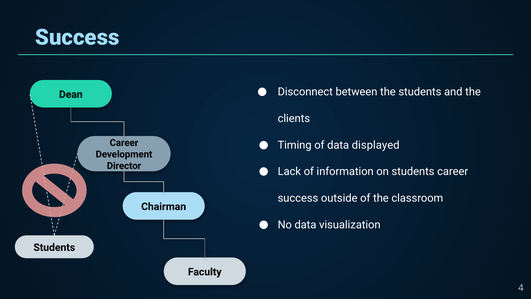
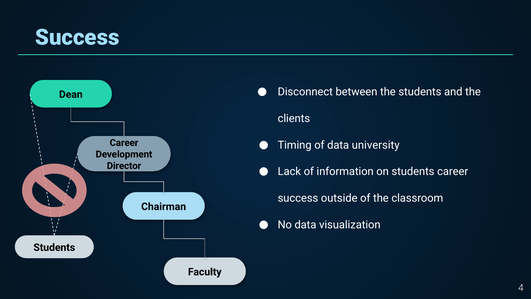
displayed: displayed -> university
